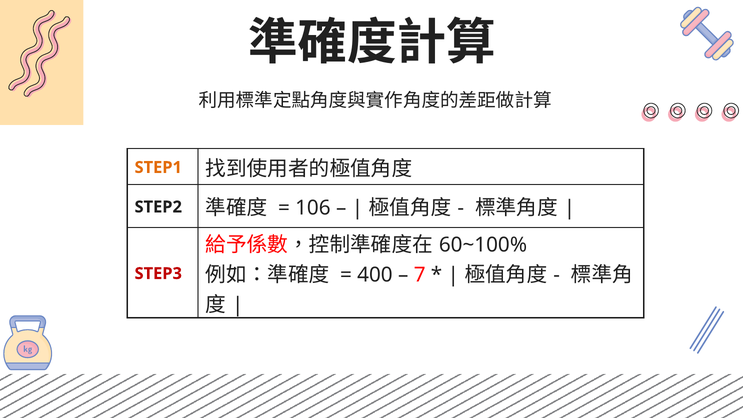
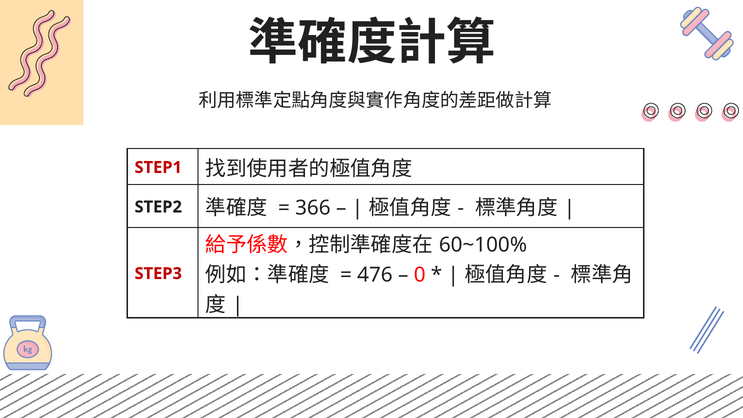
STEP1 colour: orange -> red
106: 106 -> 366
400: 400 -> 476
7: 7 -> 0
